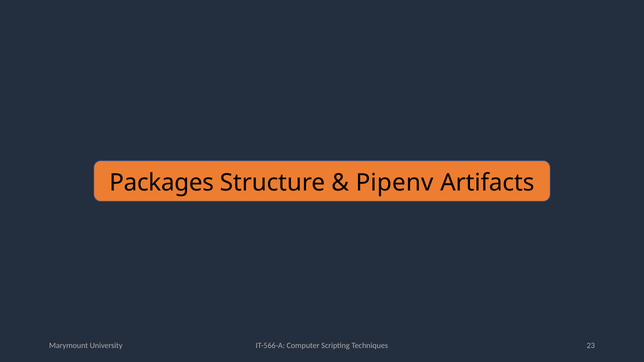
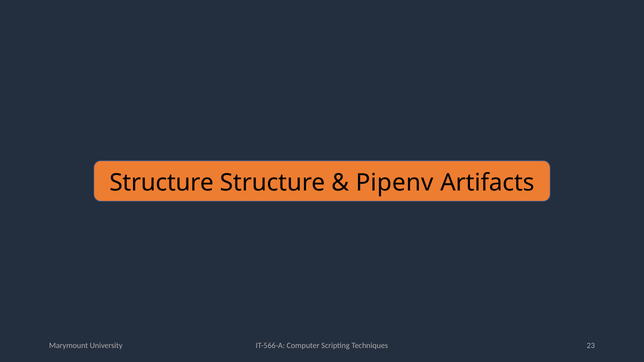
Packages at (162, 183): Packages -> Structure
